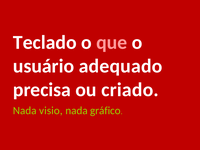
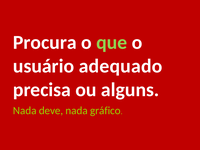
Teclado: Teclado -> Procura
que colour: pink -> light green
criado: criado -> alguns
visio: visio -> deve
